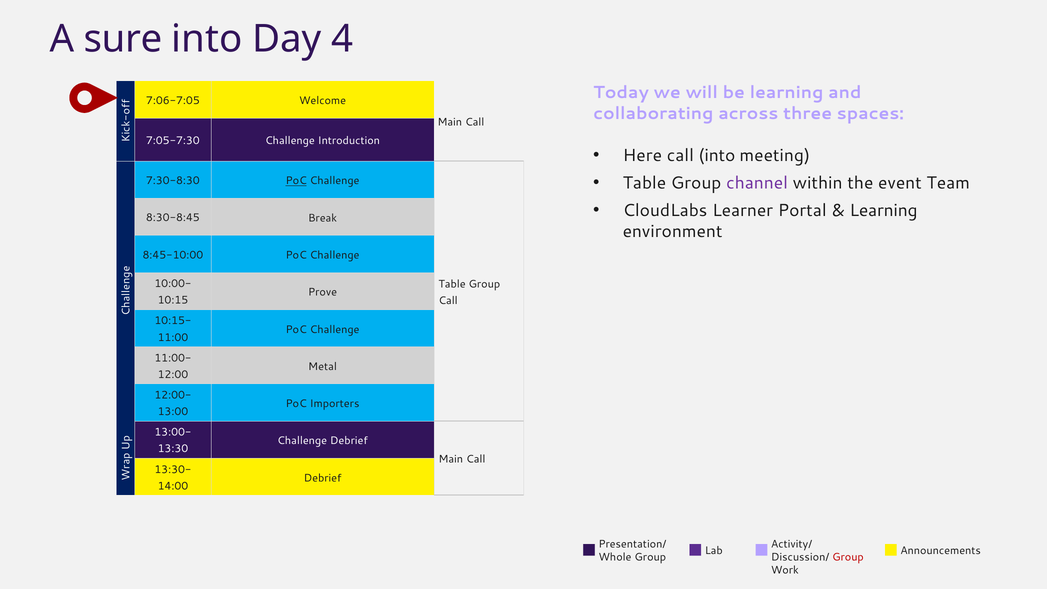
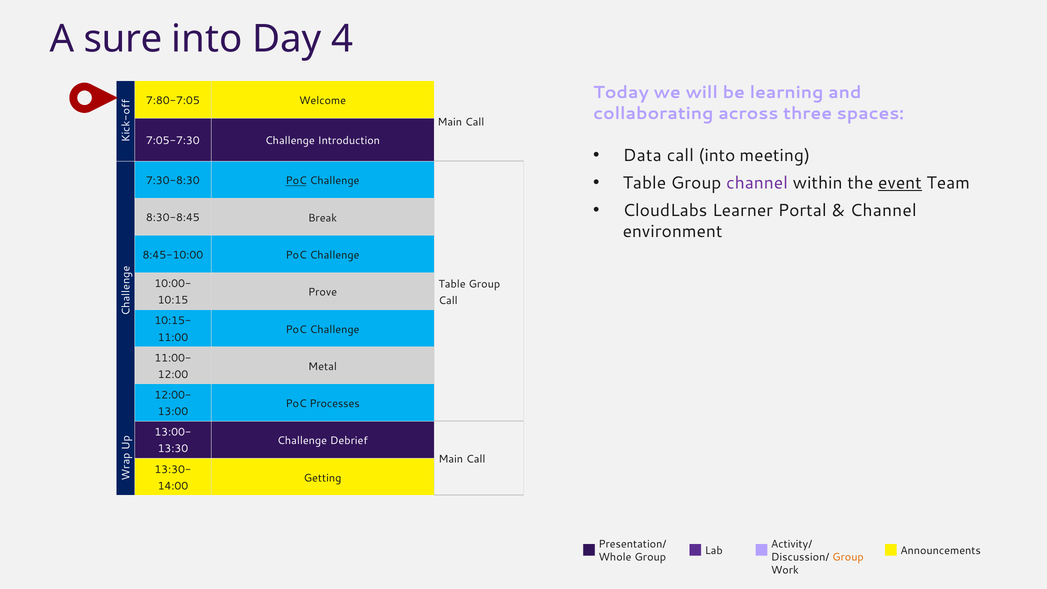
7:06-7:05: 7:06-7:05 -> 7:80-7:05
Here: Here -> Data
event underline: none -> present
Learning at (884, 210): Learning -> Channel
Importers: Importers -> Processes
Debrief at (323, 478): Debrief -> Getting
Group at (848, 557) colour: red -> orange
